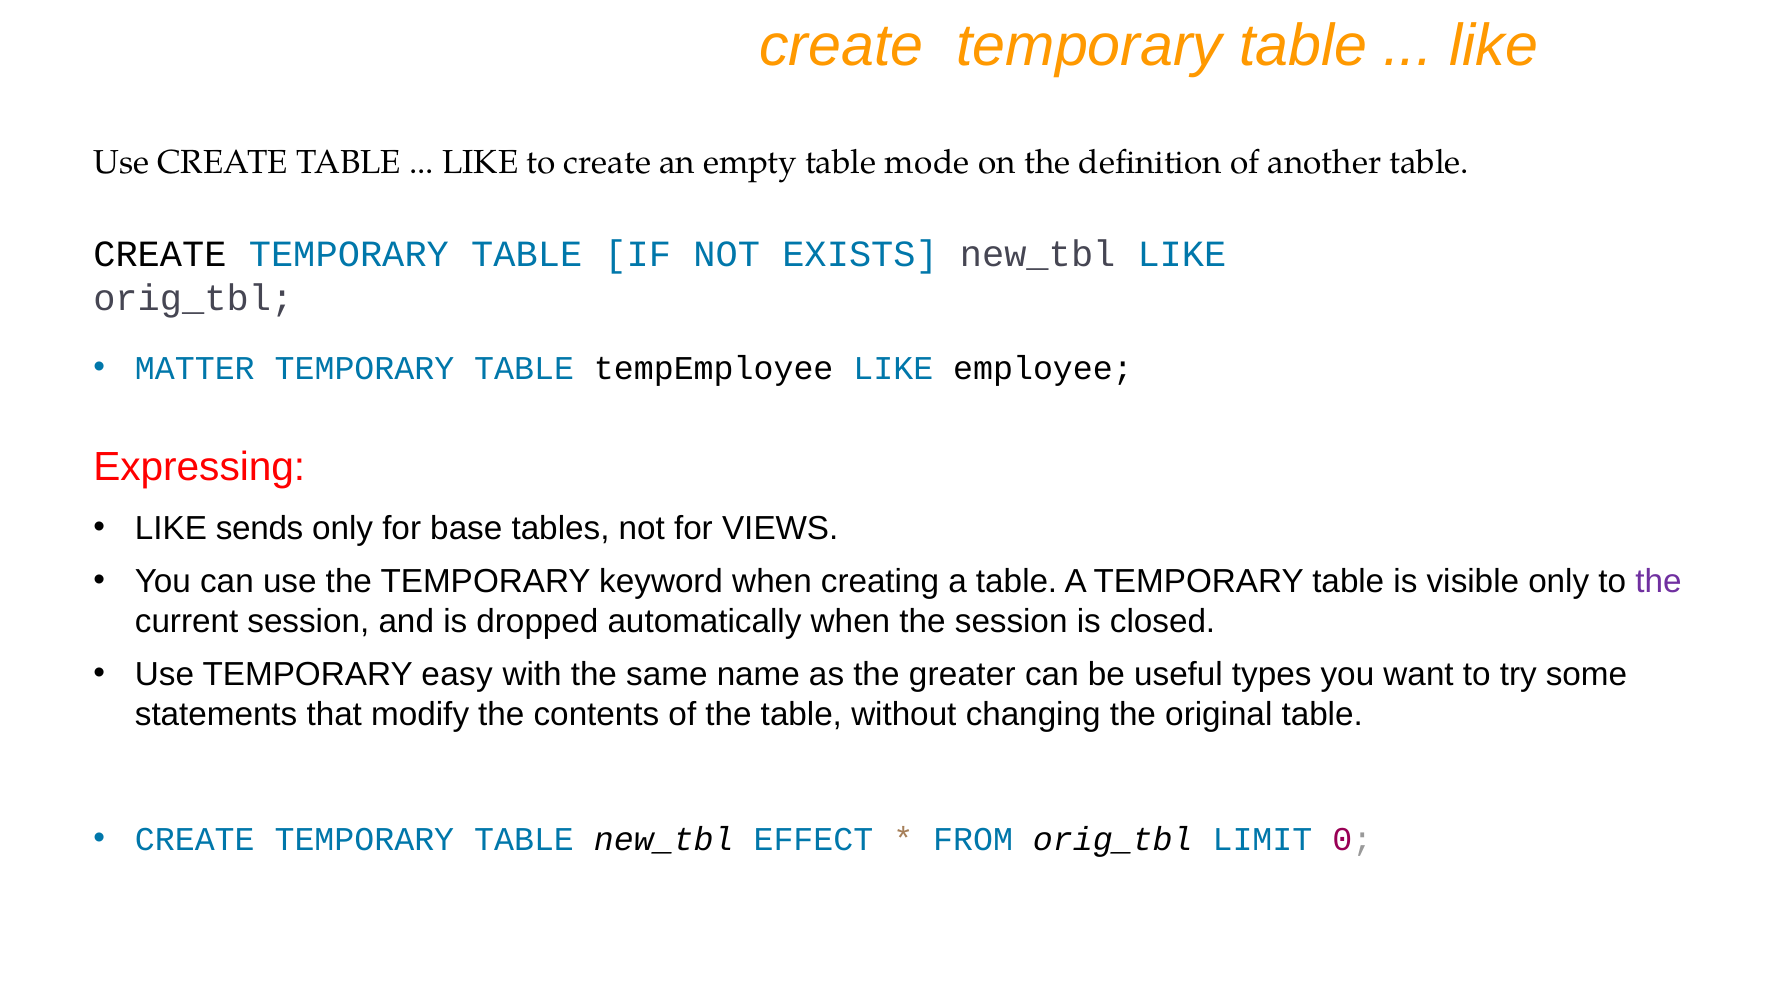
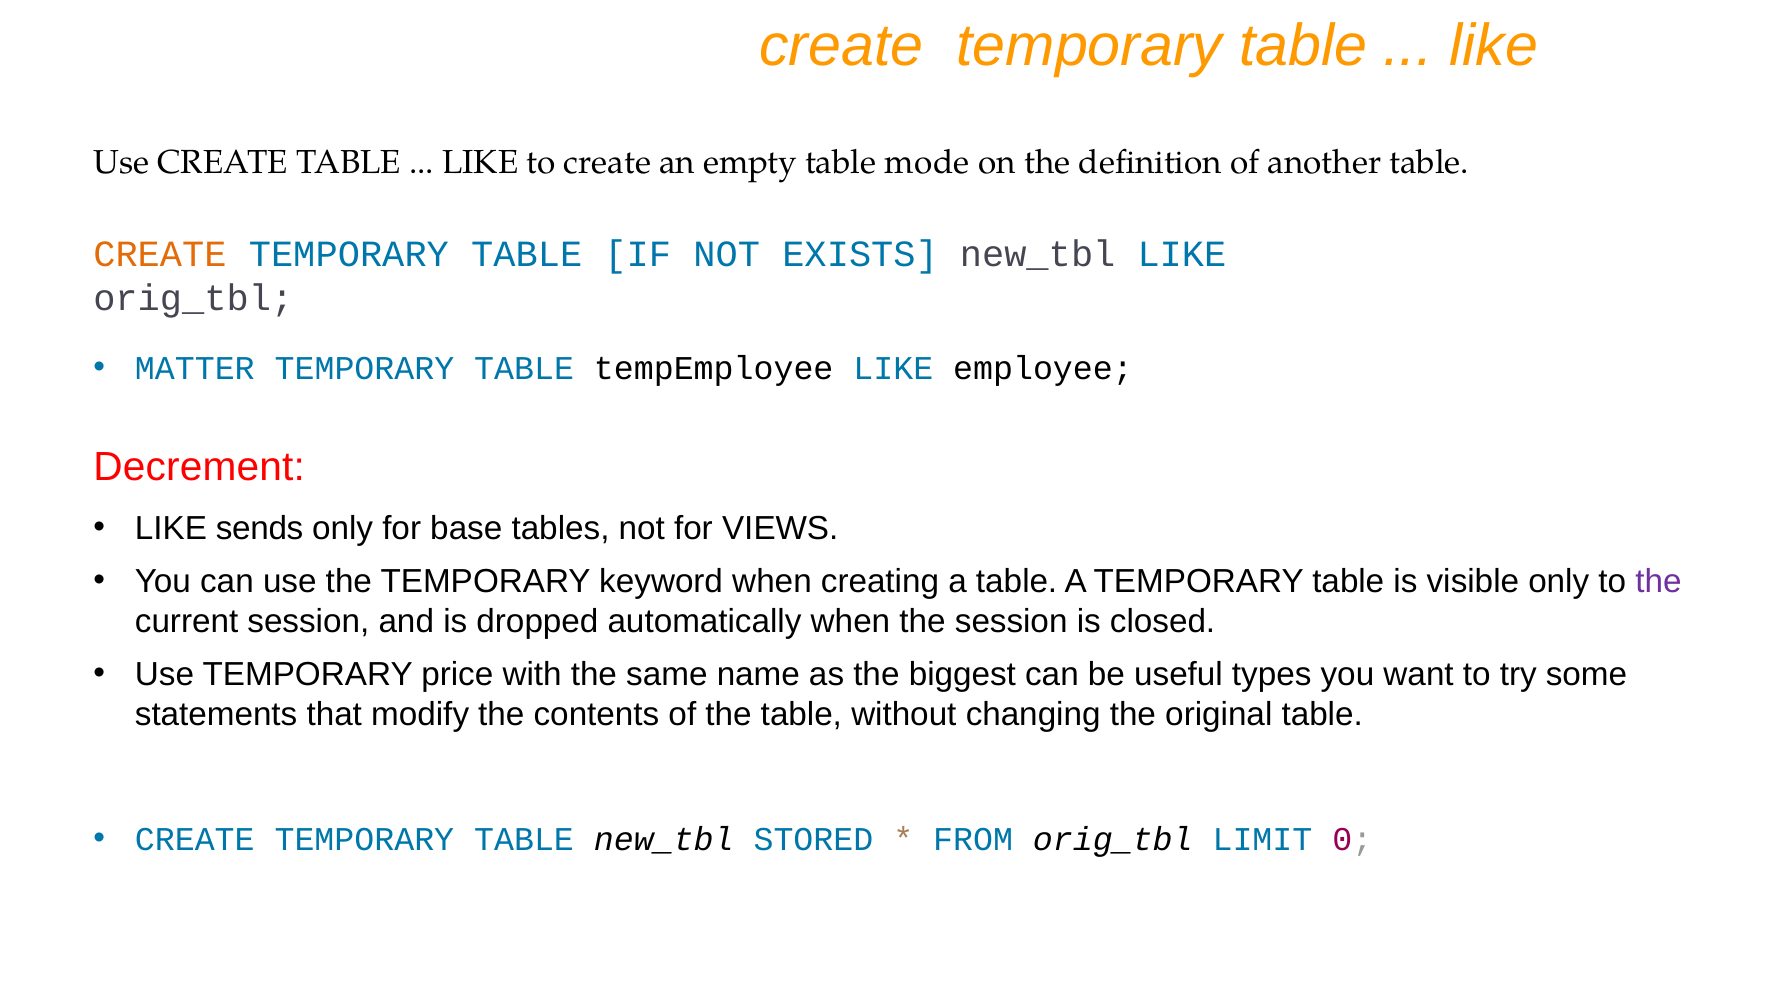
CREATE at (160, 254) colour: black -> orange
Expressing: Expressing -> Decrement
easy: easy -> price
greater: greater -> biggest
EFFECT: EFFECT -> STORED
